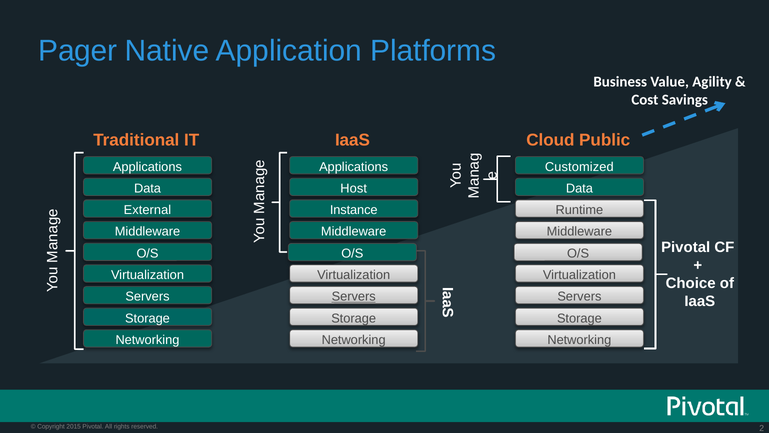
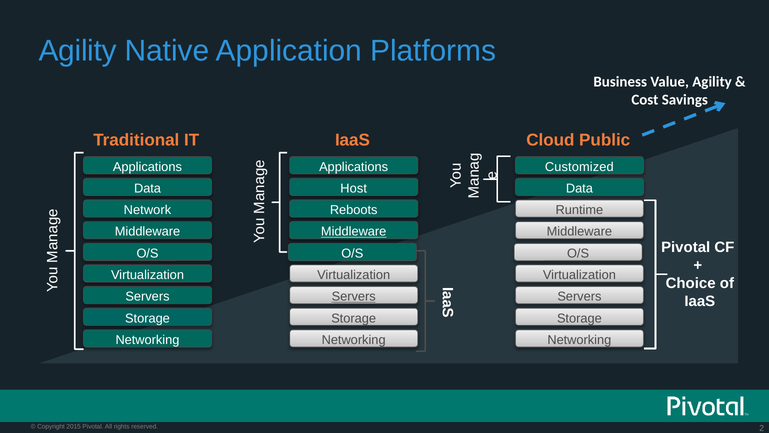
Pager at (78, 51): Pager -> Agility
External: External -> Network
Instance: Instance -> Reboots
Middleware at (354, 232) underline: none -> present
